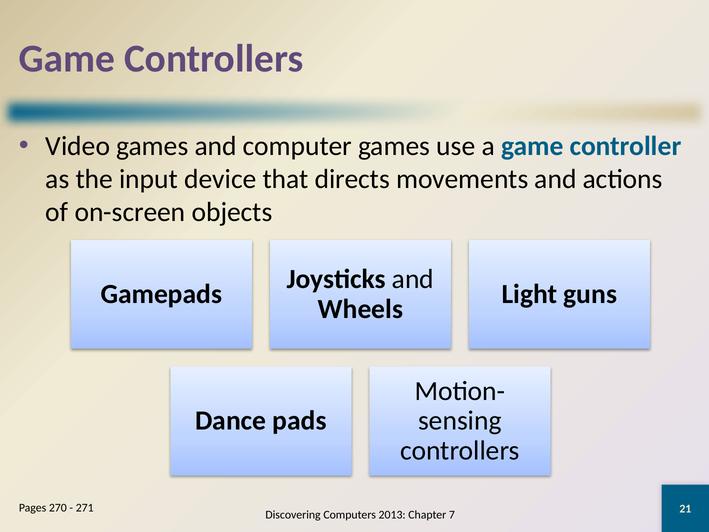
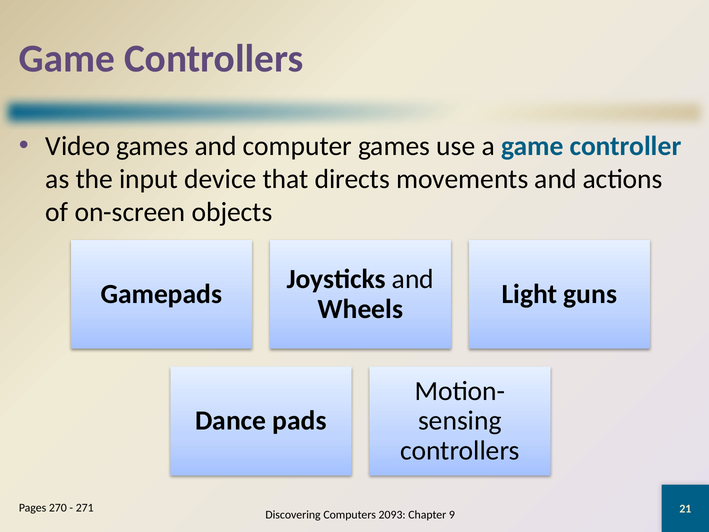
2013: 2013 -> 2093
7: 7 -> 9
